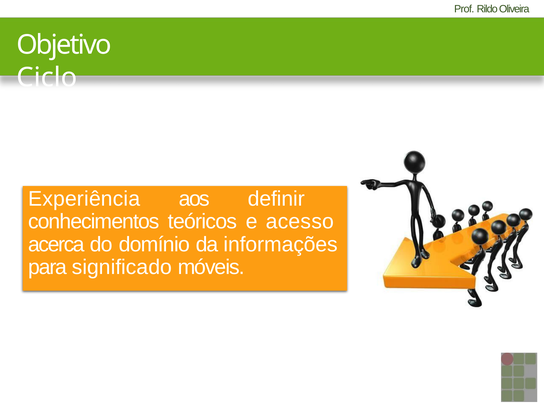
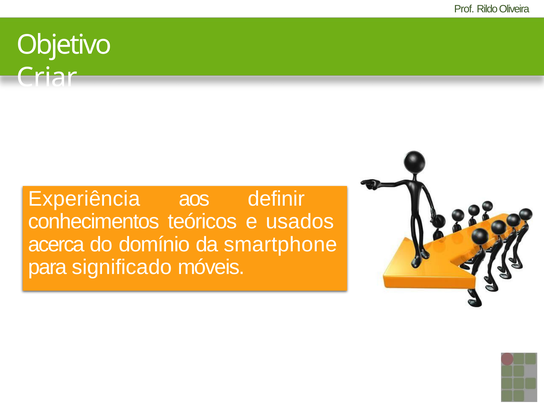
Ciclo: Ciclo -> Criar
acesso: acesso -> usados
informações: informações -> smartphone
